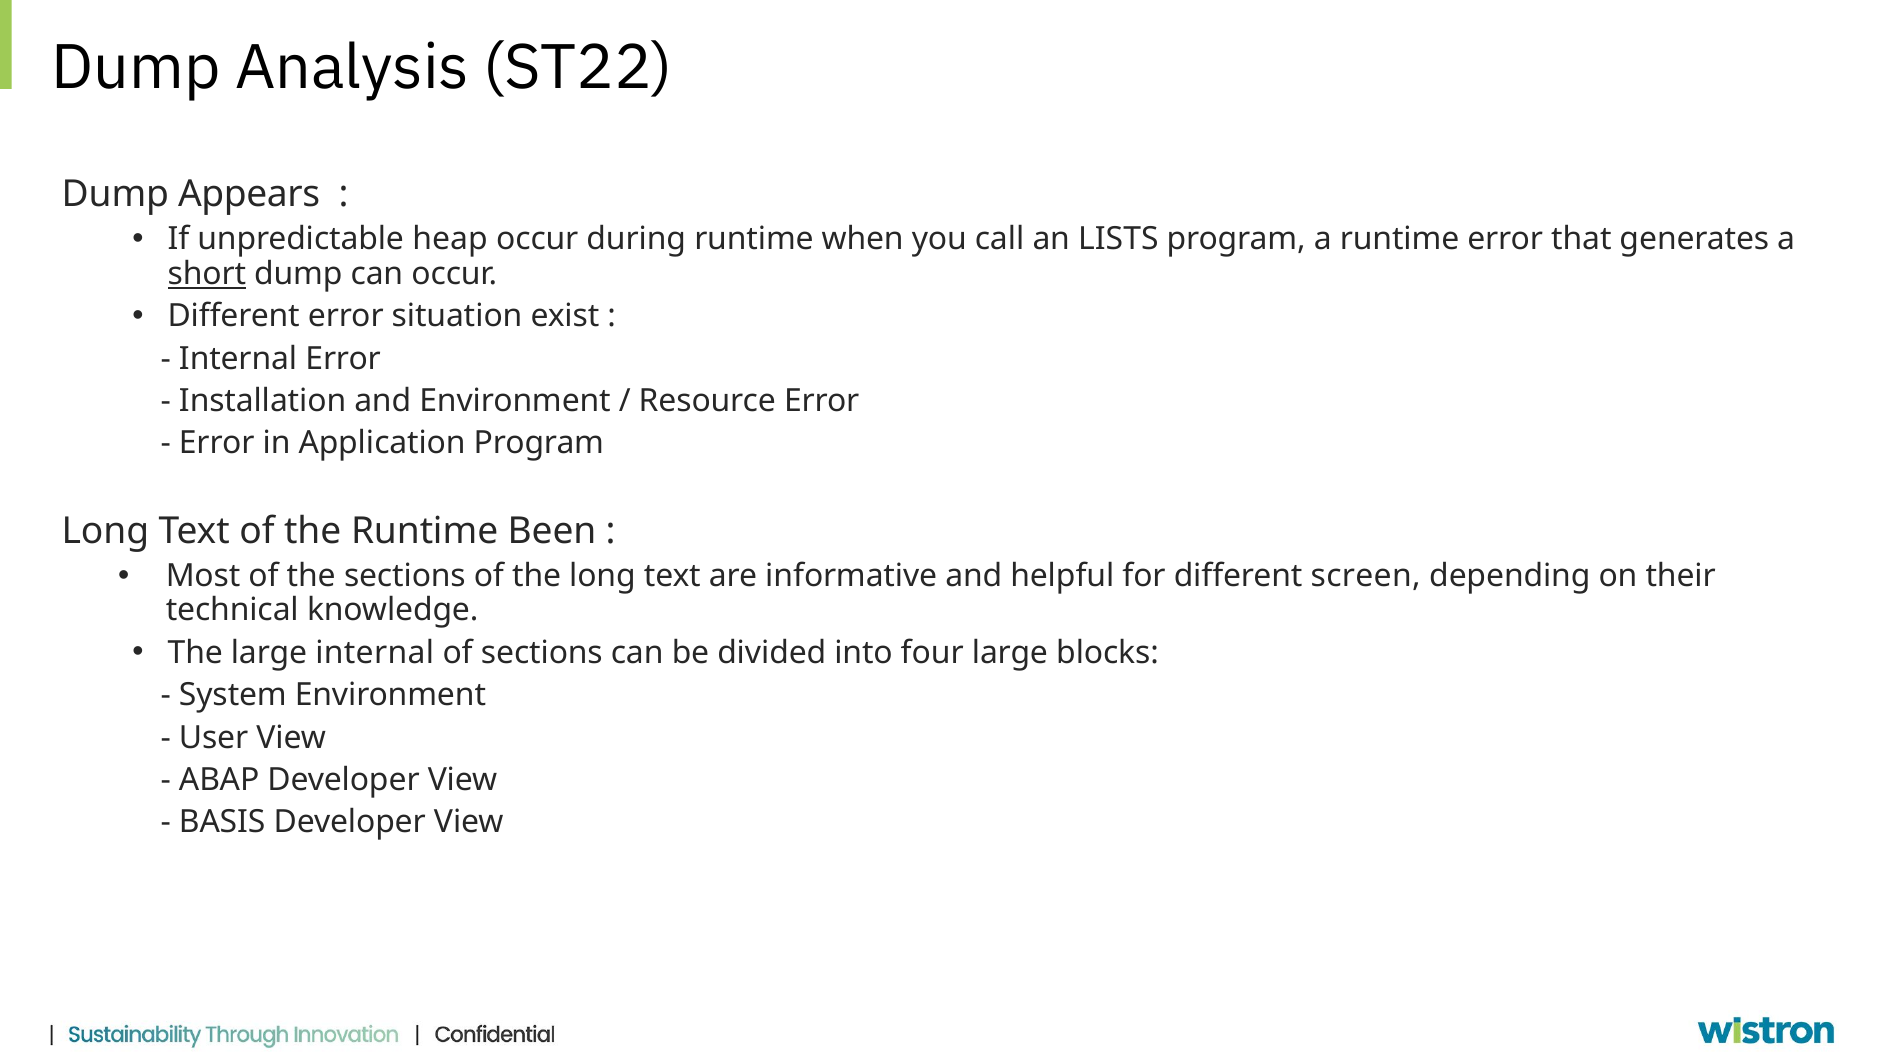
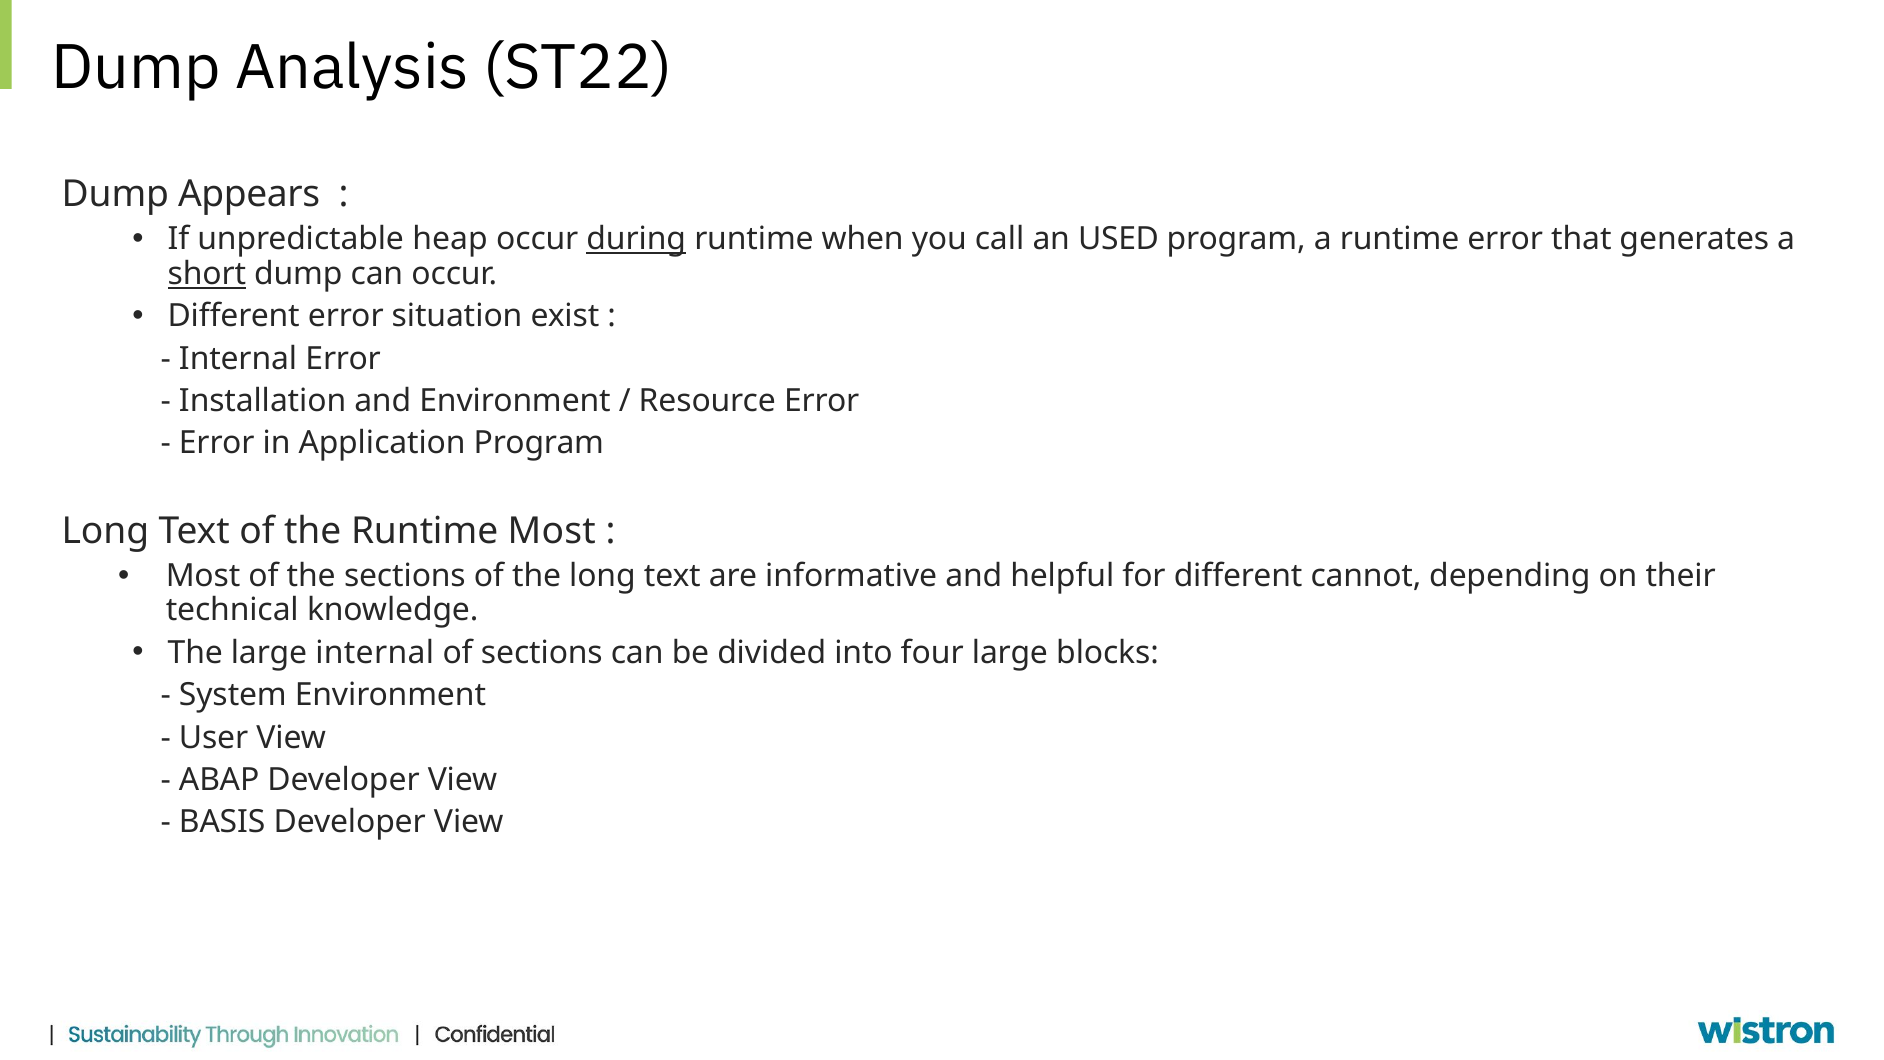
during underline: none -> present
LISTS: LISTS -> USED
Runtime Been: Been -> Most
screen: screen -> cannot
